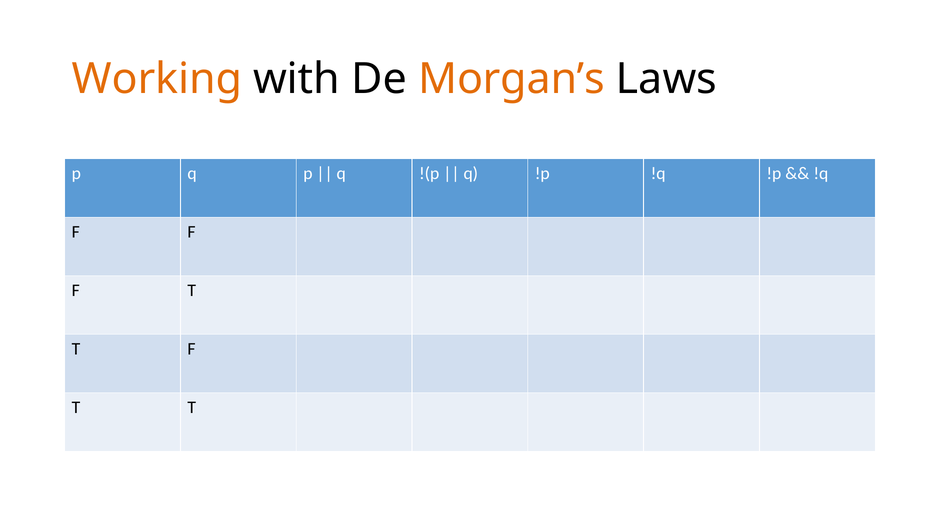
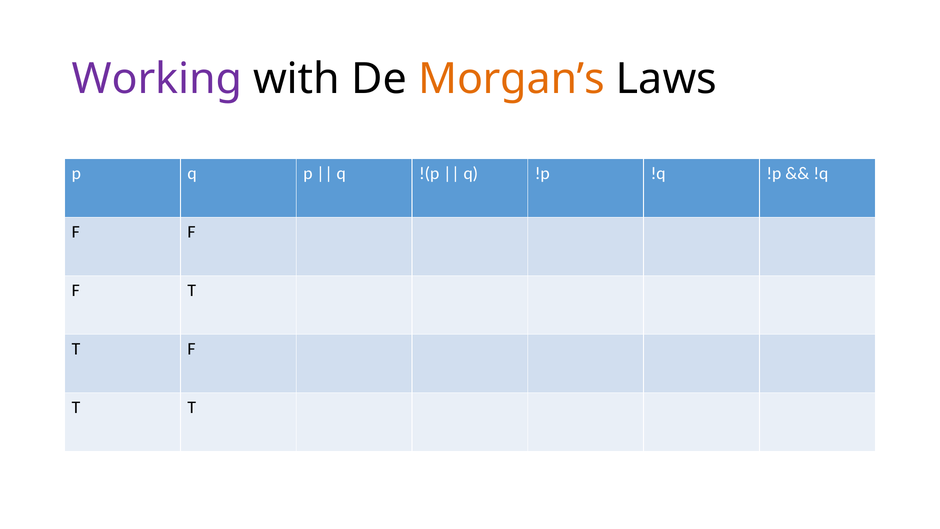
Working colour: orange -> purple
